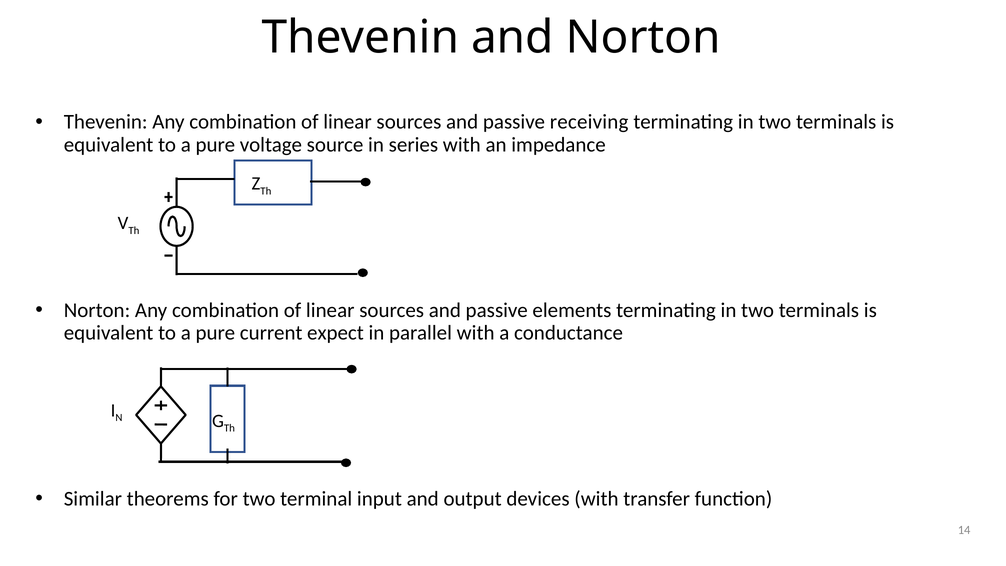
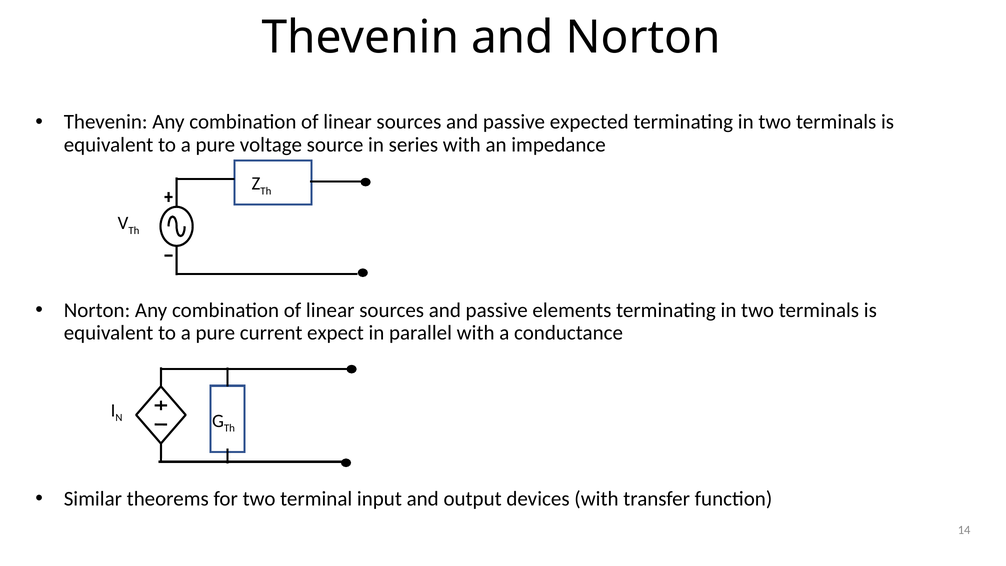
receiving: receiving -> expected
